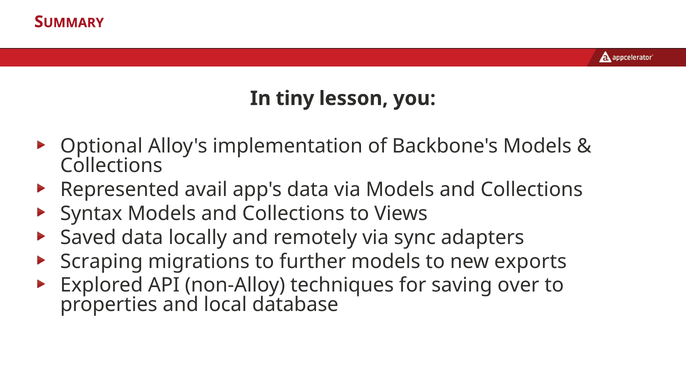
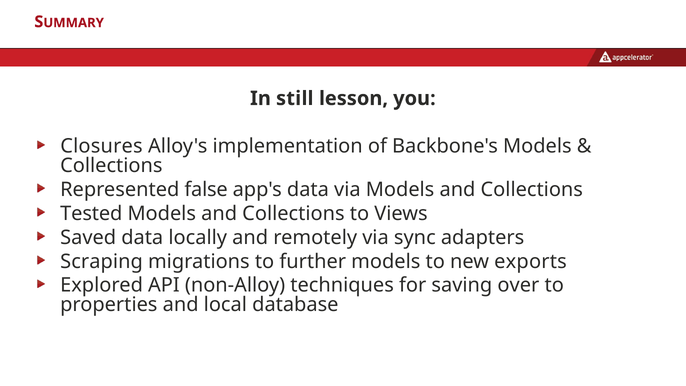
tiny: tiny -> still
Optional: Optional -> Closures
avail: avail -> false
Syntax: Syntax -> Tested
